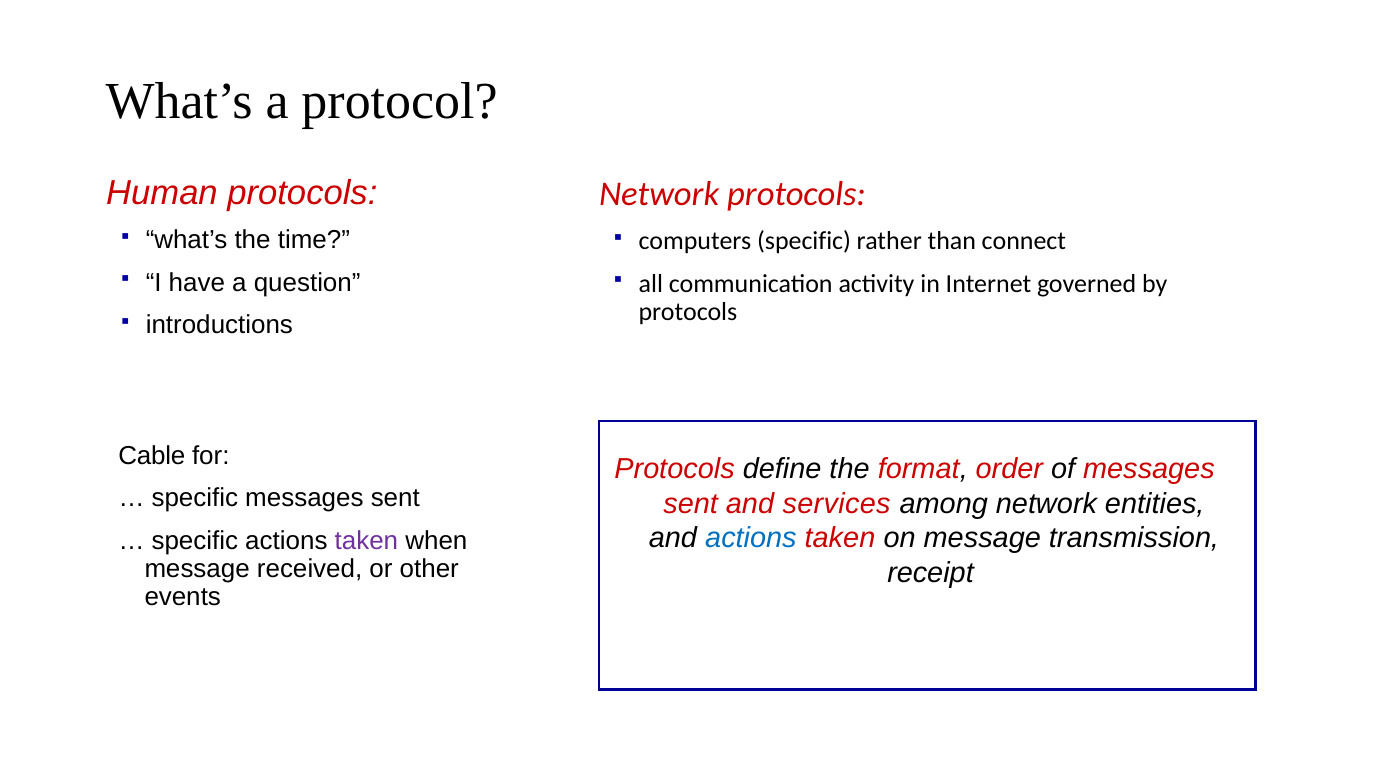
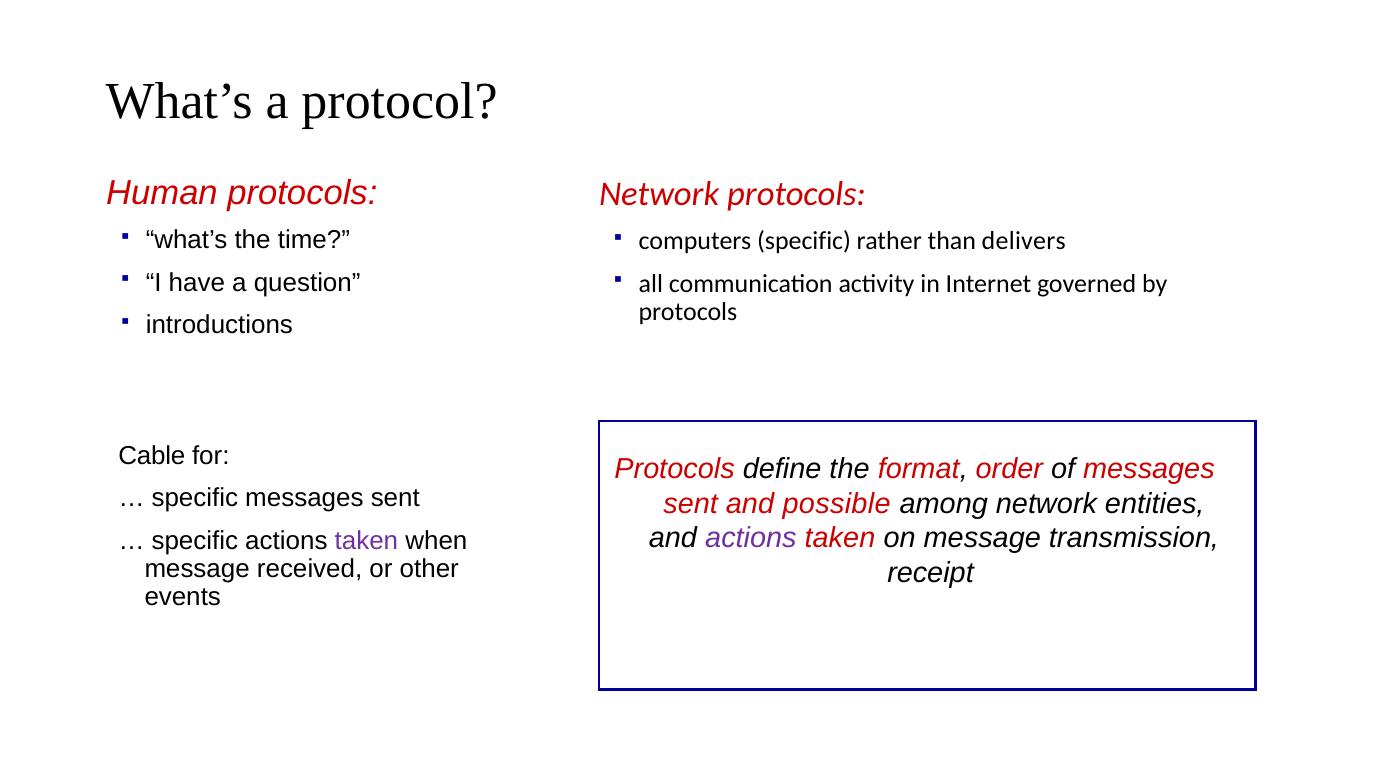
connect: connect -> delivers
services: services -> possible
actions at (751, 538) colour: blue -> purple
